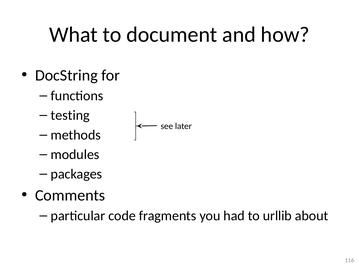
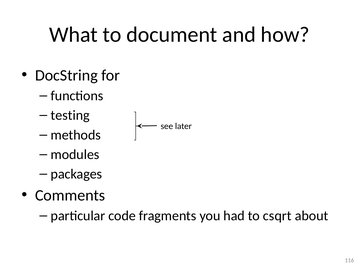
urllib: urllib -> csqrt
